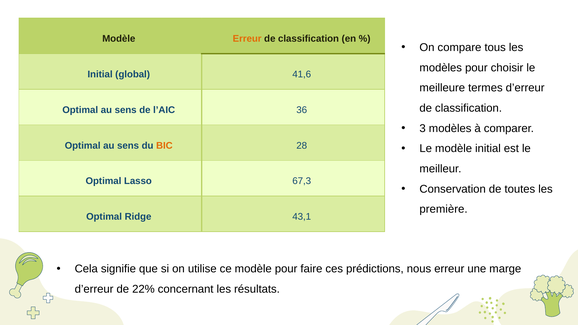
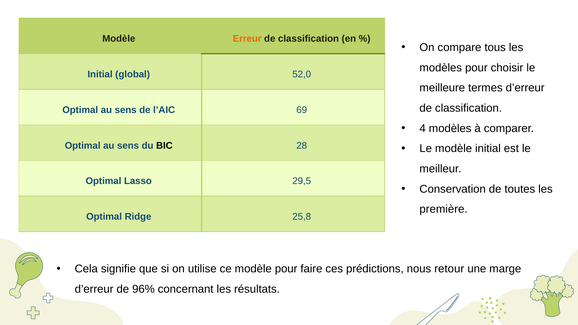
41,6: 41,6 -> 52,0
36: 36 -> 69
3: 3 -> 4
BIC colour: orange -> black
67,3: 67,3 -> 29,5
43,1: 43,1 -> 25,8
nous erreur: erreur -> retour
22%: 22% -> 96%
